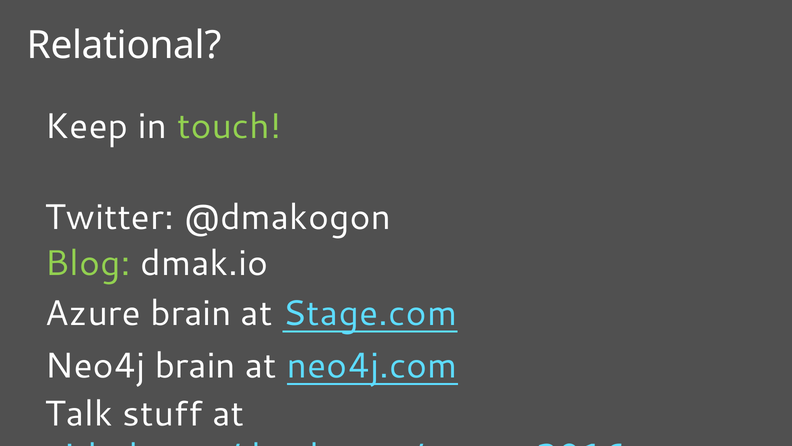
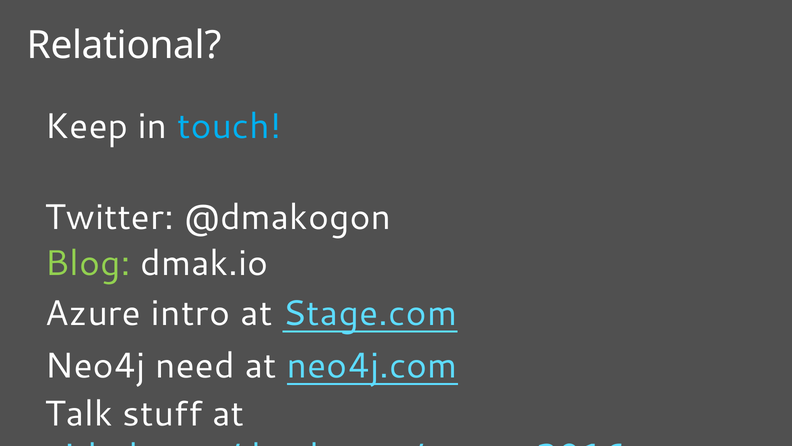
touch colour: light green -> light blue
Azure brain: brain -> intro
Neo4j brain: brain -> need
